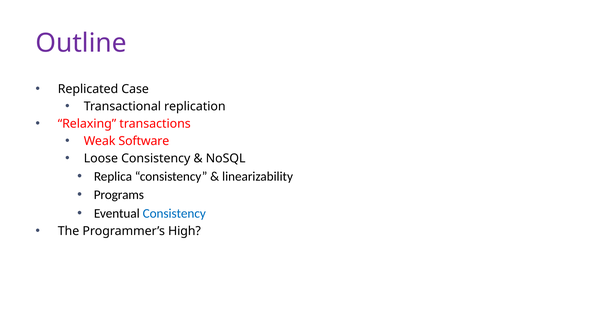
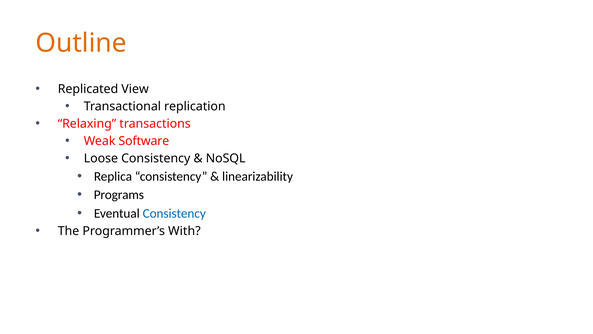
Outline colour: purple -> orange
Case: Case -> View
High: High -> With
